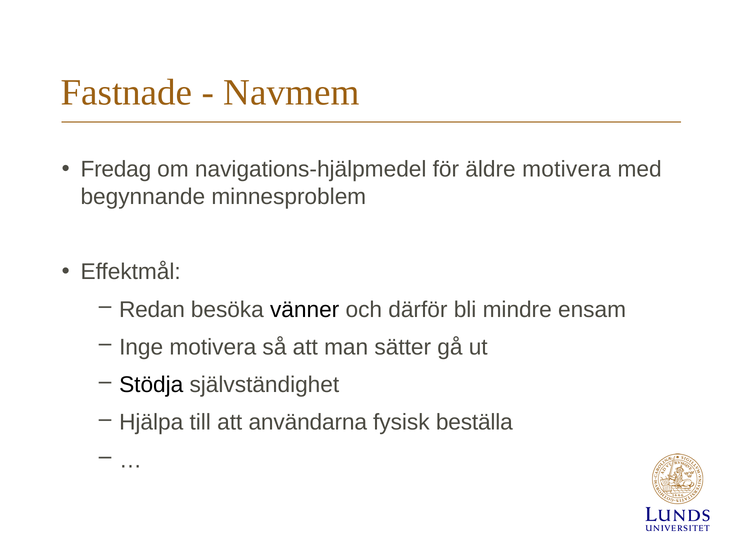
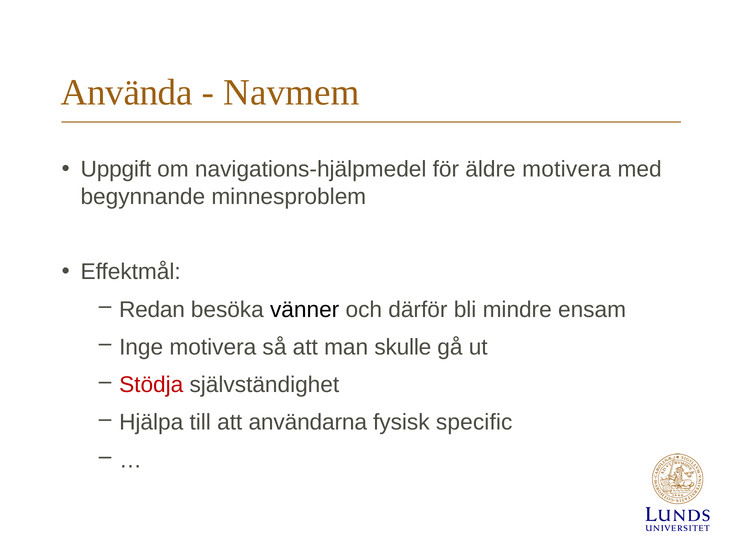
Fastnade: Fastnade -> Använda
Fredag: Fredag -> Uppgift
sätter: sätter -> skulle
Stödja colour: black -> red
beställa: beställa -> specific
